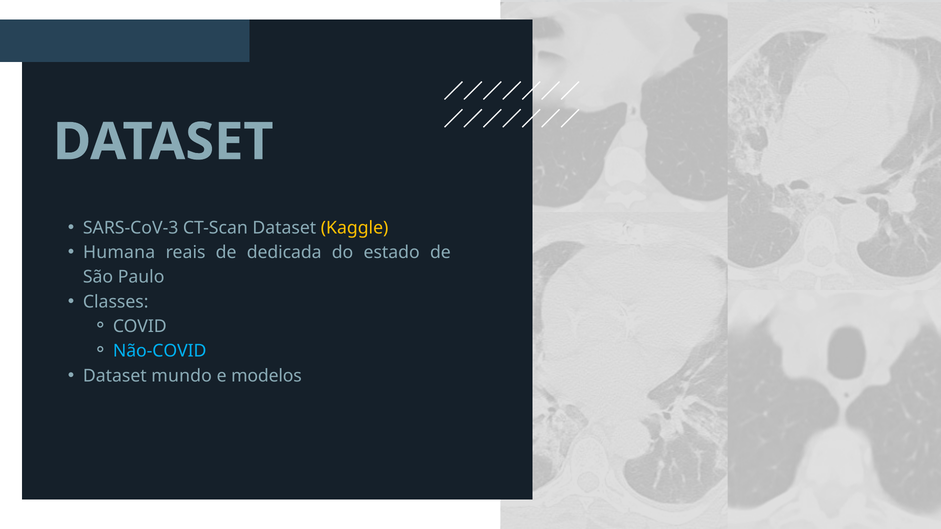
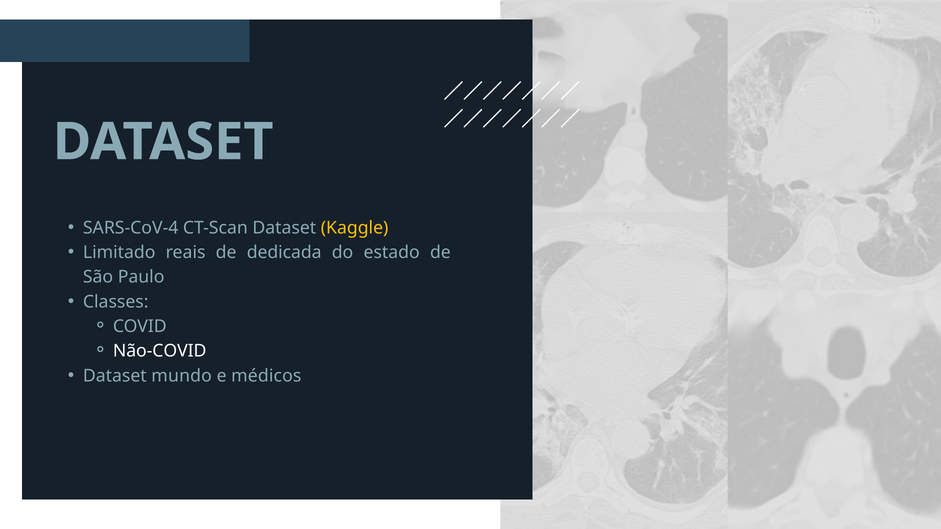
SARS-CoV-3: SARS-CoV-3 -> SARS-CoV-4
Humana: Humana -> Limitado
Não-COVID colour: light blue -> white
modelos: modelos -> médicos
